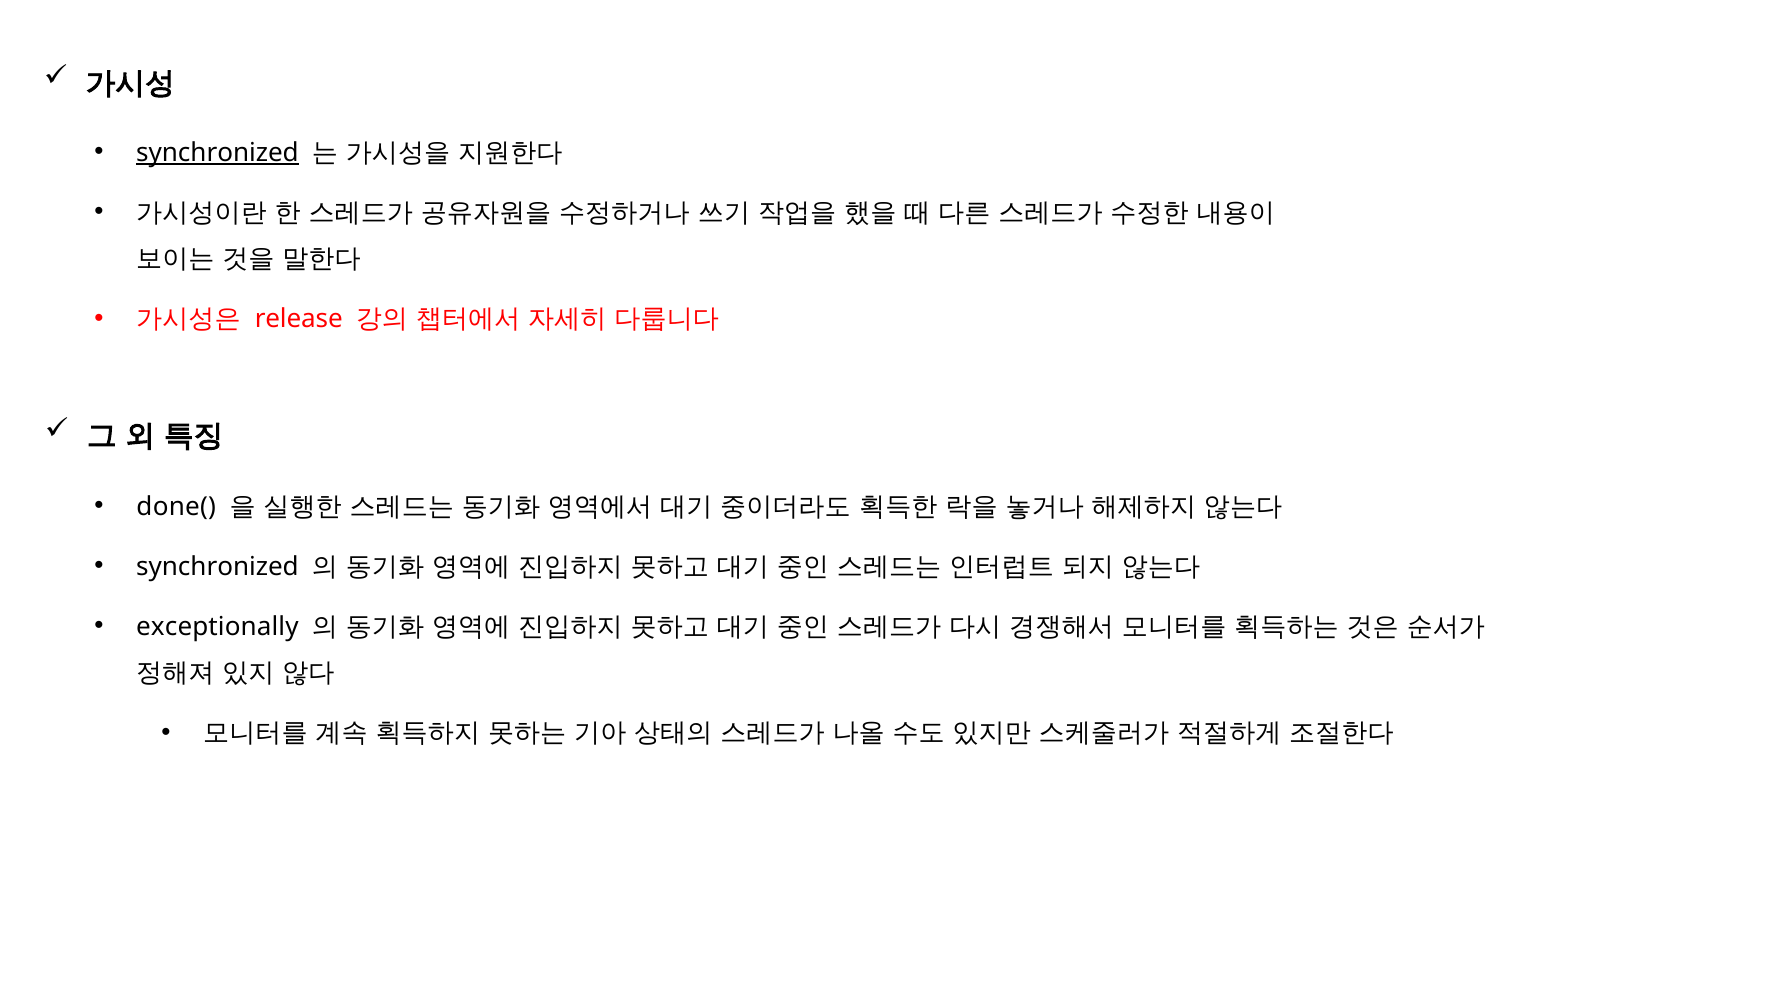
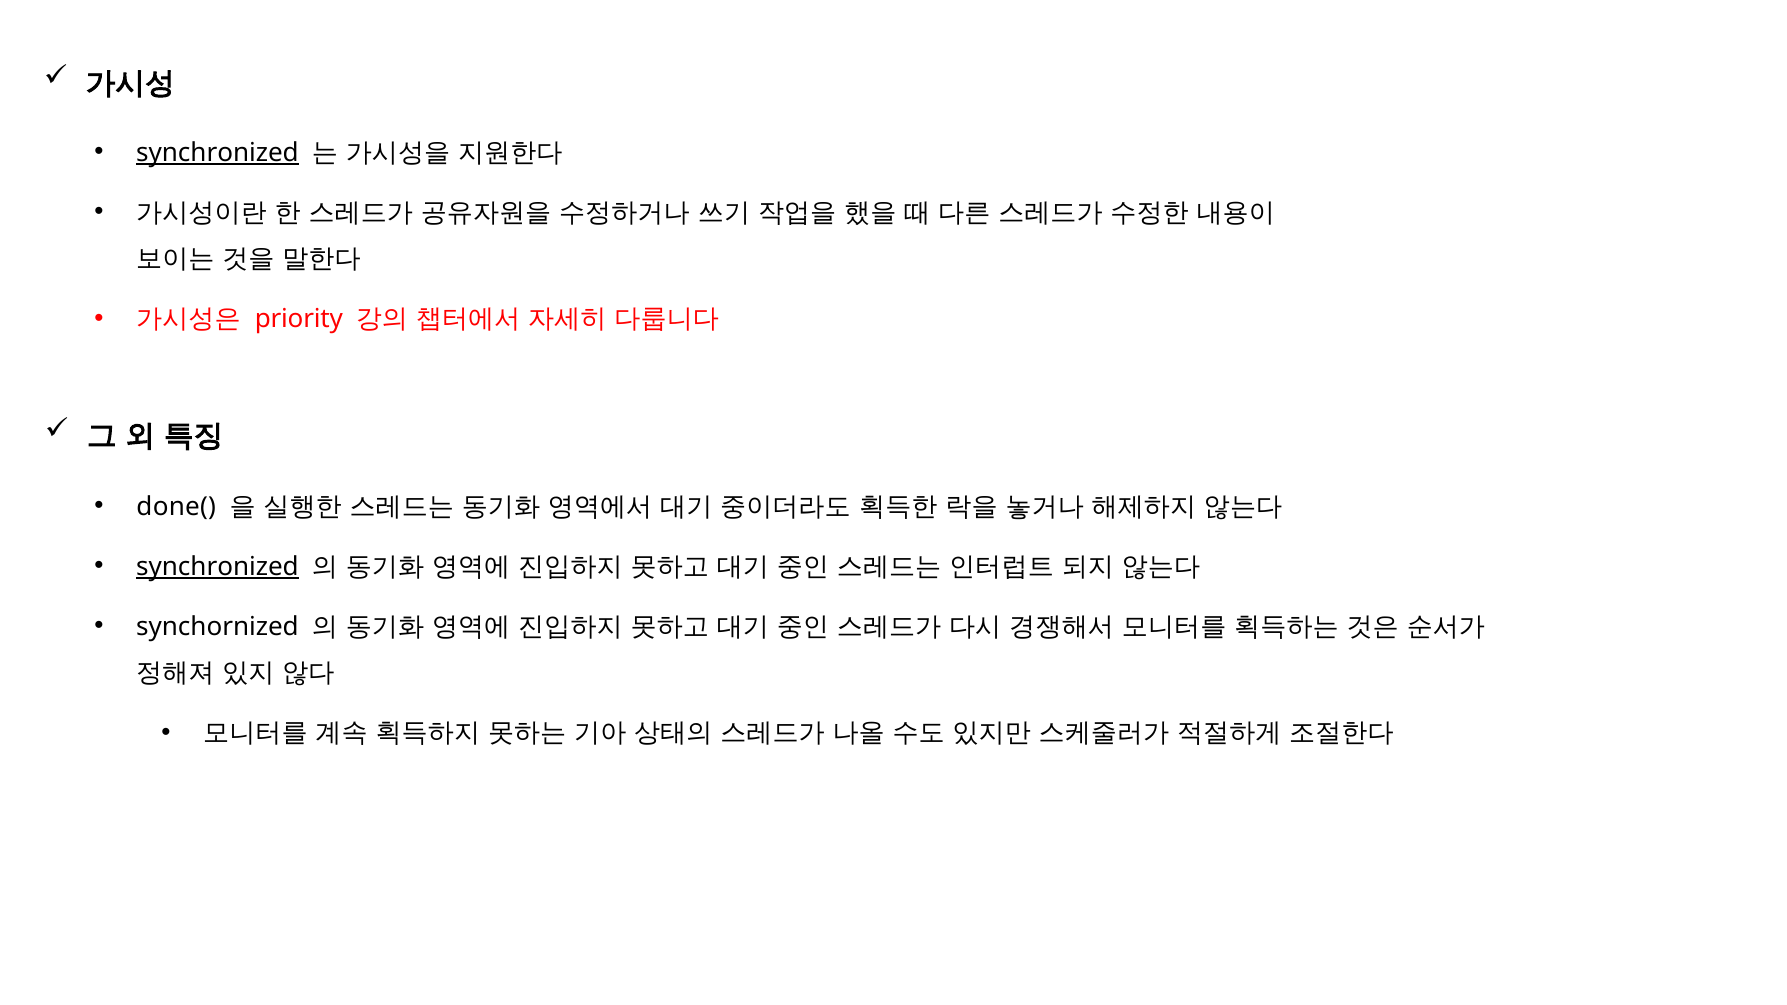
release: release -> priority
synchronized at (217, 567) underline: none -> present
exceptionally: exceptionally -> synchornized
